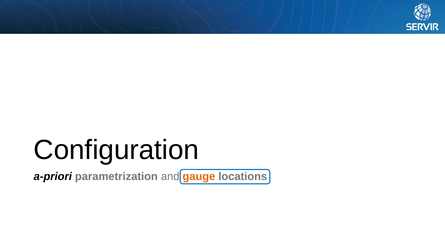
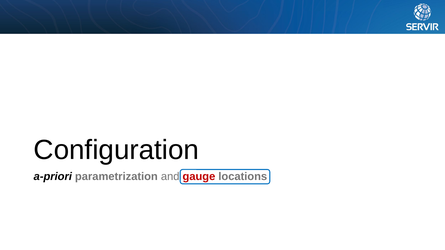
gauge colour: orange -> red
